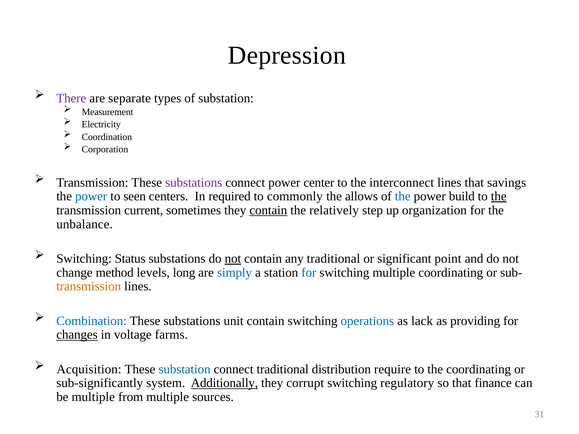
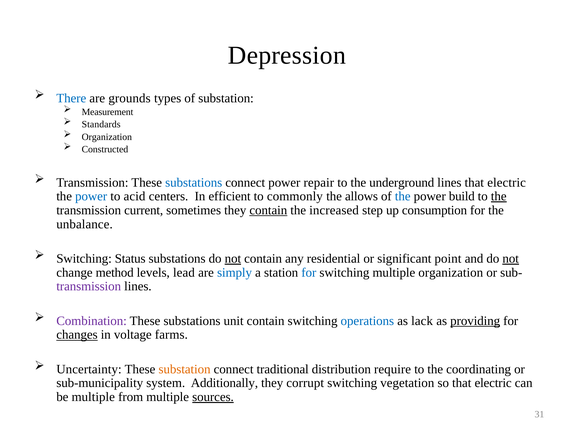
There colour: purple -> blue
separate: separate -> grounds
Electricity: Electricity -> Standards
Coordination at (107, 137): Coordination -> Organization
Corporation: Corporation -> Constructed
substations at (194, 183) colour: purple -> blue
center: center -> repair
interconnect: interconnect -> underground
lines that savings: savings -> electric
seen: seen -> acid
required: required -> efficient
relatively: relatively -> increased
organization: organization -> consumption
any traditional: traditional -> residential
not at (511, 259) underline: none -> present
long: long -> lead
multiple coordinating: coordinating -> organization
transmission at (89, 287) colour: orange -> purple
Combination colour: blue -> purple
providing underline: none -> present
Acquisition: Acquisition -> Uncertainty
substation at (185, 369) colour: blue -> orange
sub-significantly: sub-significantly -> sub-municipality
Additionally underline: present -> none
regulatory: regulatory -> vegetation
so that finance: finance -> electric
sources underline: none -> present
